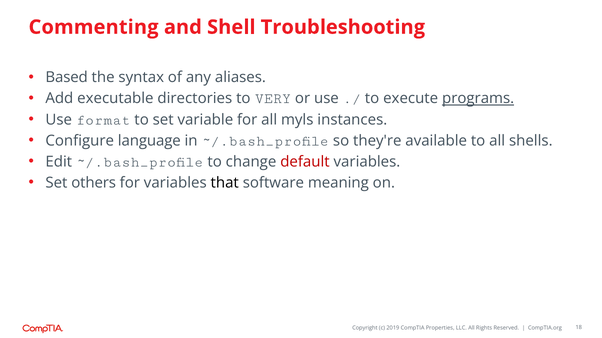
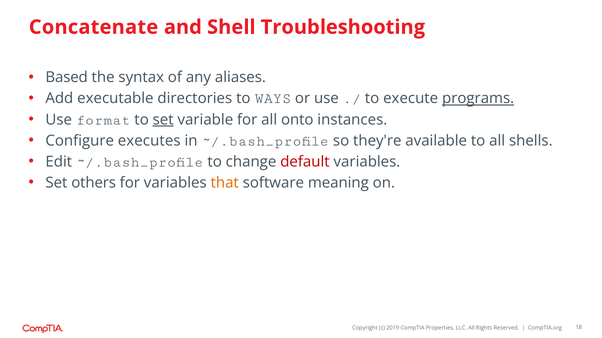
Commenting: Commenting -> Concatenate
VERY: VERY -> WAYS
set at (163, 120) underline: none -> present
myls: myls -> onto
language: language -> executes
that colour: black -> orange
